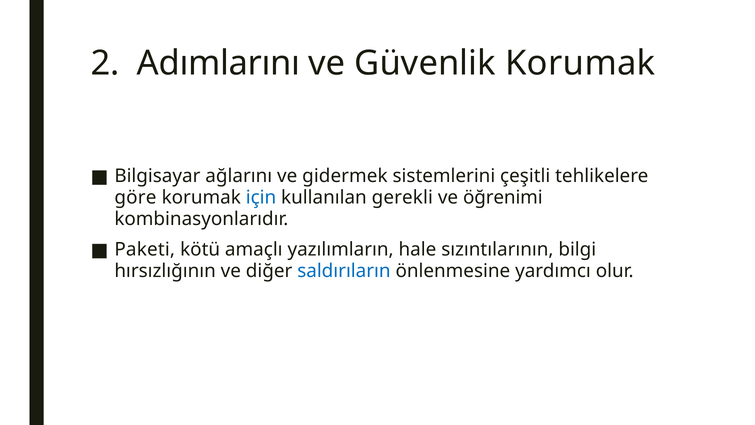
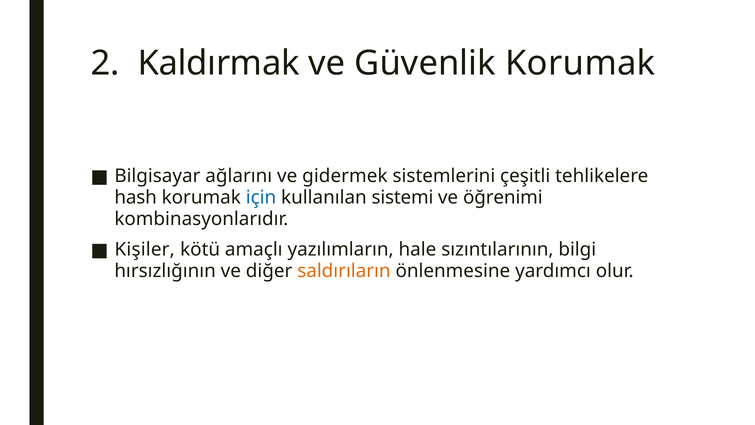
Adımlarını: Adımlarını -> Kaldırmak
göre: göre -> hash
gerekli: gerekli -> sistemi
Paketi: Paketi -> Kişiler
saldırıların colour: blue -> orange
